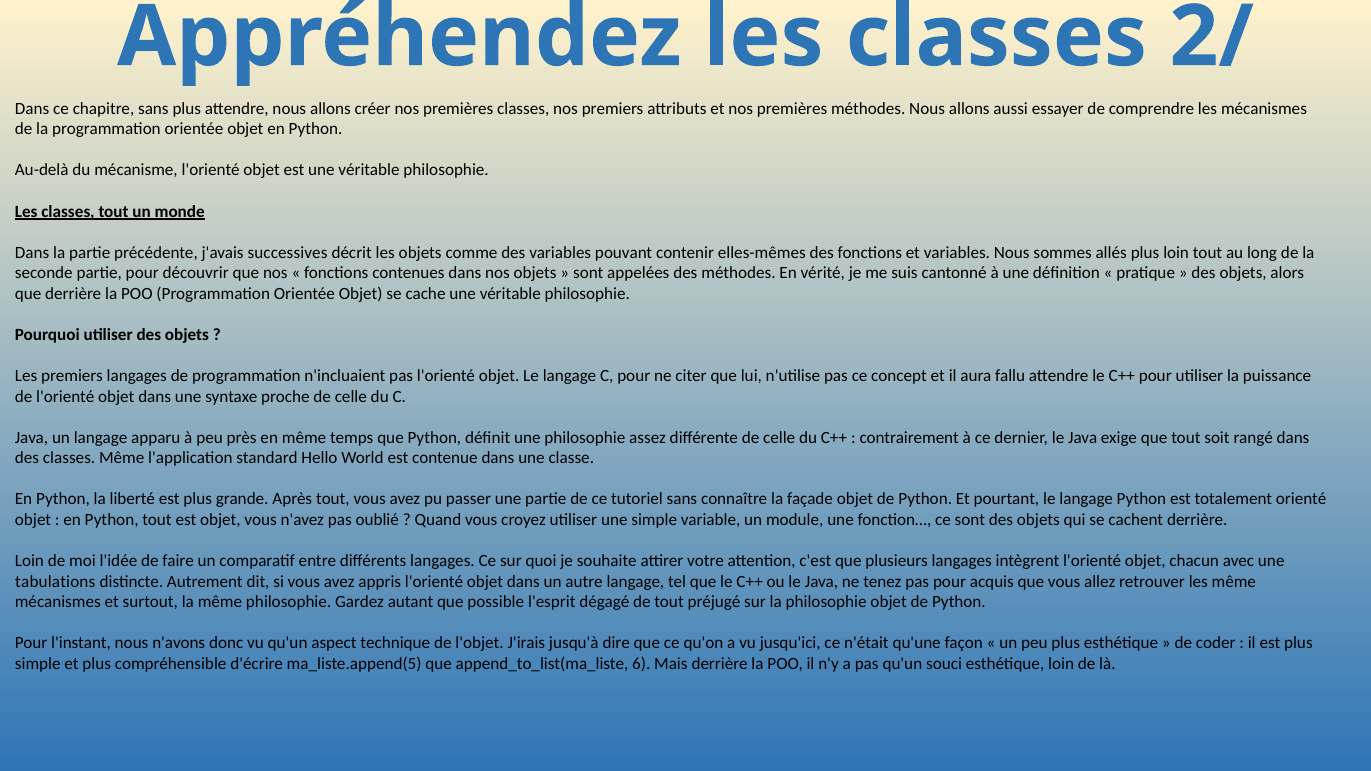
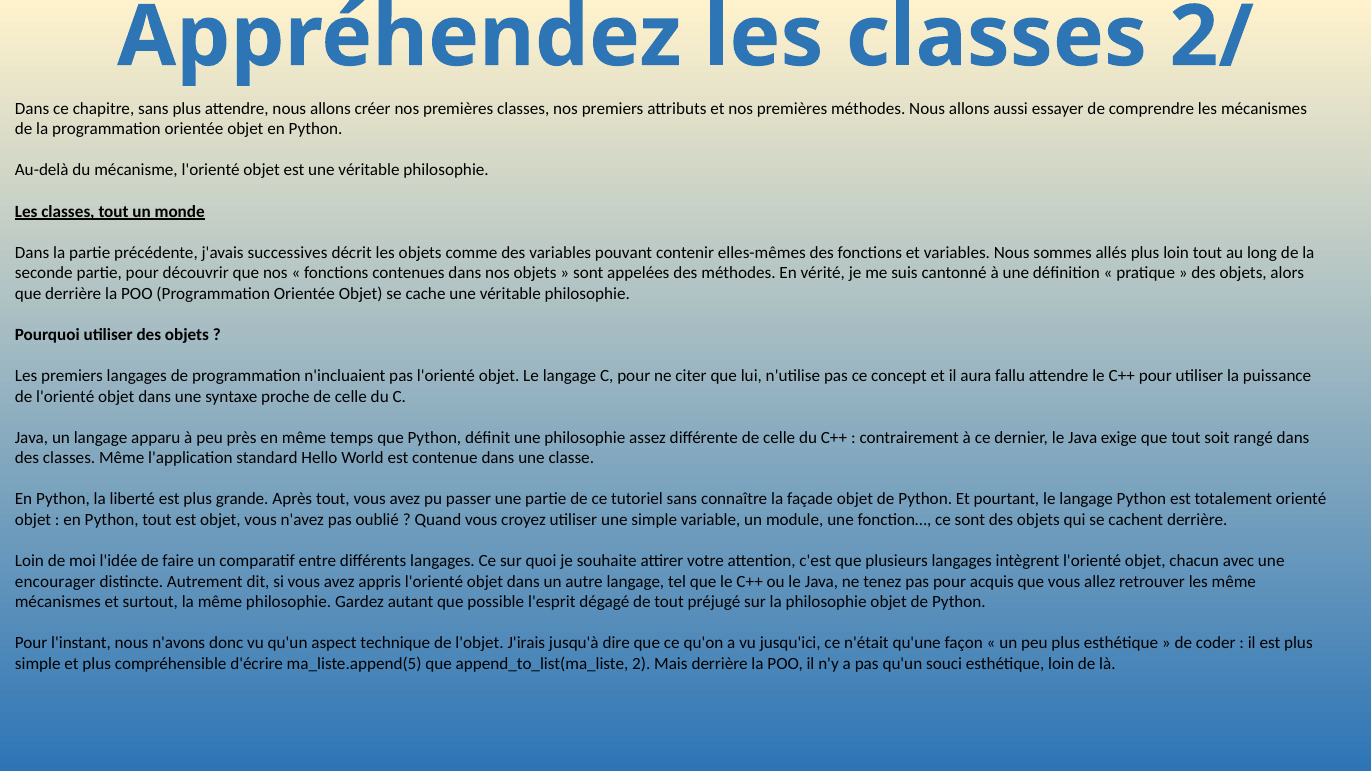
tabulations: tabulations -> encourager
6: 6 -> 2
